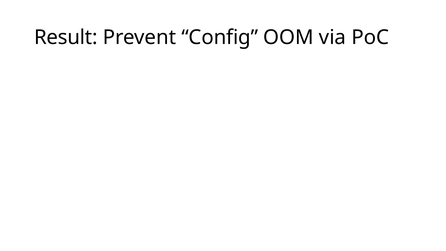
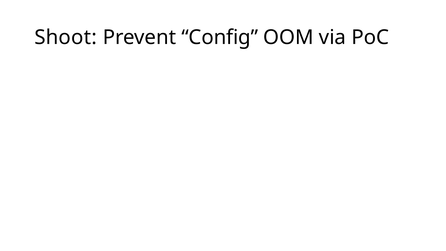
Result: Result -> Shoot
